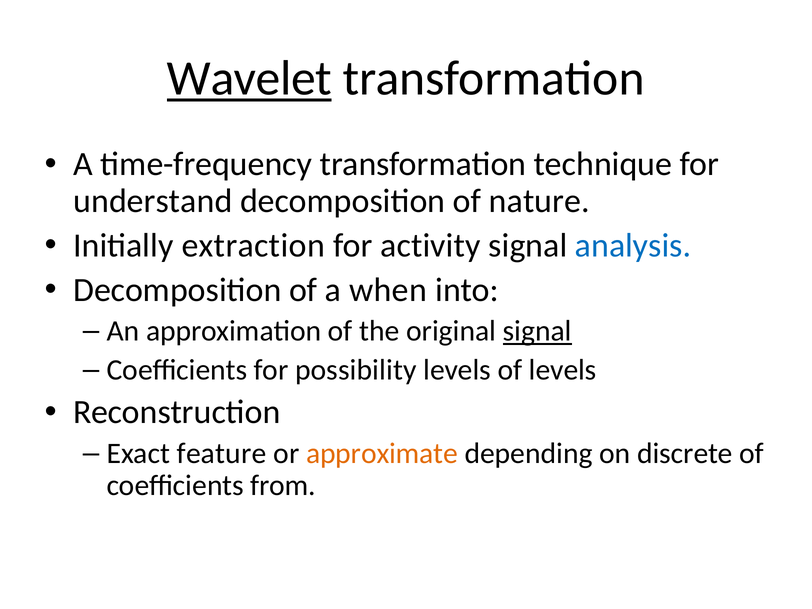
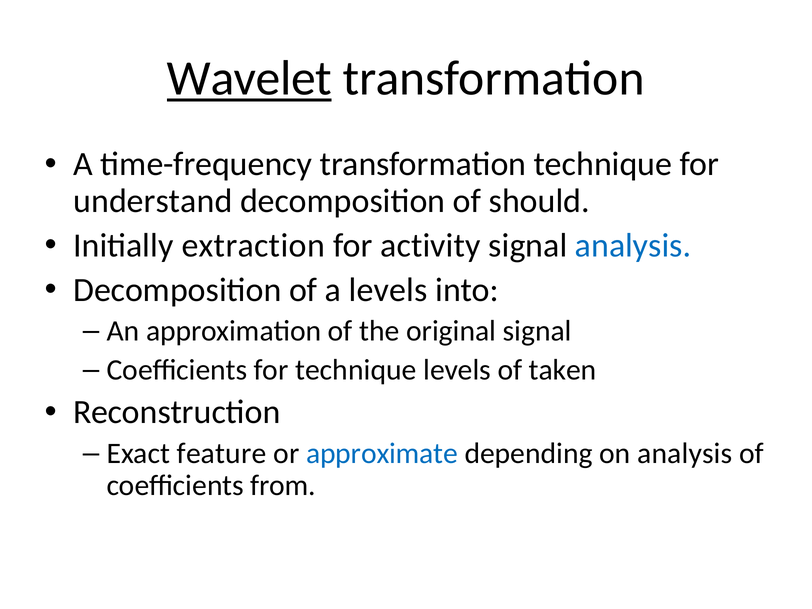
nature: nature -> should
a when: when -> levels
signal at (537, 331) underline: present -> none
for possibility: possibility -> technique
of levels: levels -> taken
approximate colour: orange -> blue
on discrete: discrete -> analysis
